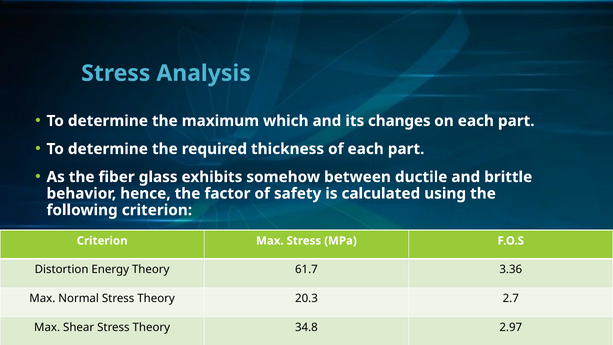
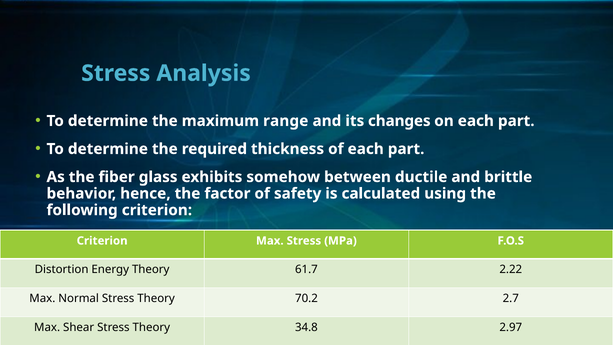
which: which -> range
3.36: 3.36 -> 2.22
20.3: 20.3 -> 70.2
